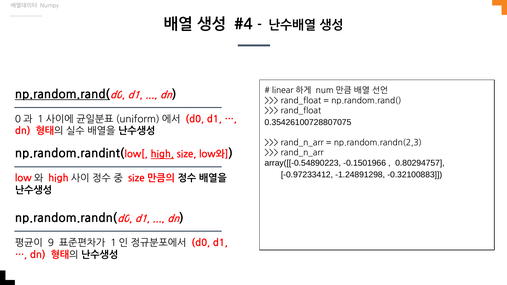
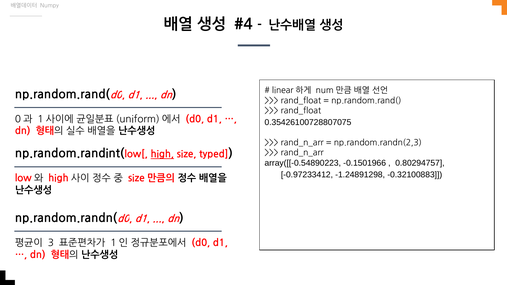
np.random.rand( at (62, 95) underline: present -> none
size low와: low와 -> typed
9: 9 -> 3
